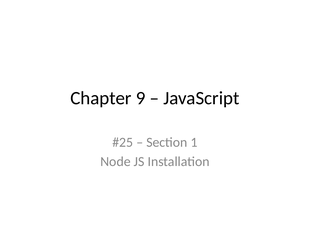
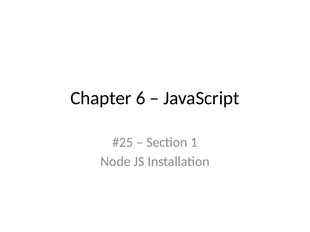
9: 9 -> 6
